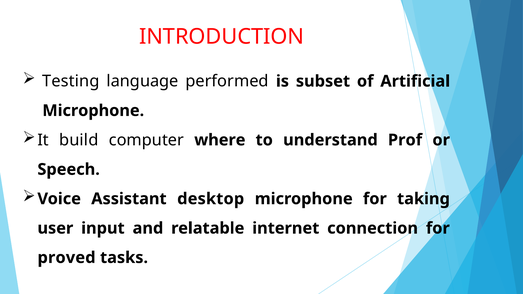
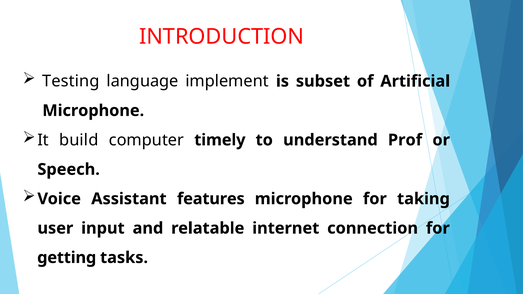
performed: performed -> implement
where: where -> timely
desktop: desktop -> features
proved: proved -> getting
